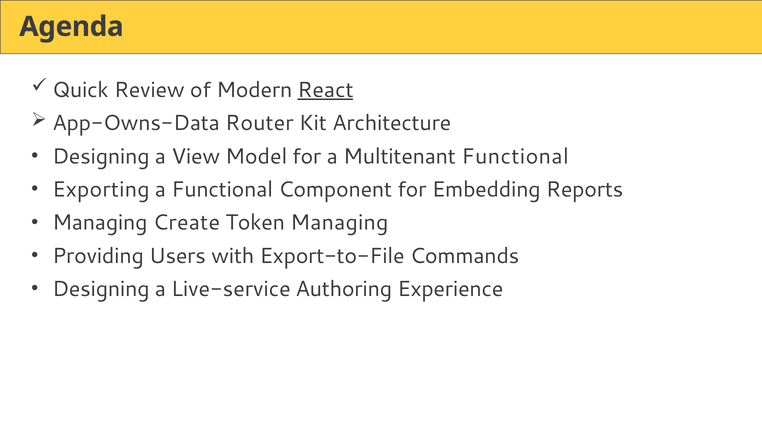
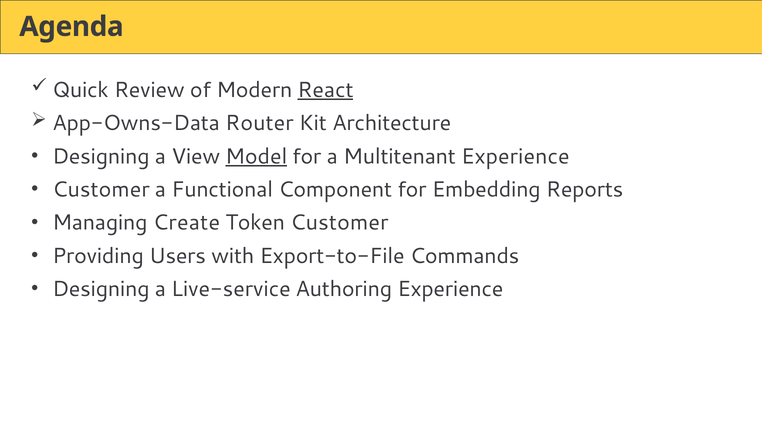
Model underline: none -> present
Multitenant Functional: Functional -> Experience
Exporting at (101, 189): Exporting -> Customer
Token Managing: Managing -> Customer
